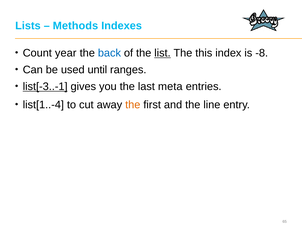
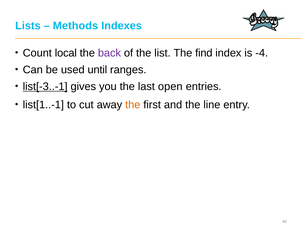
year: year -> local
back colour: blue -> purple
list underline: present -> none
this: this -> find
-8: -8 -> -4
meta: meta -> open
list[1..-4: list[1..-4 -> list[1..-1
